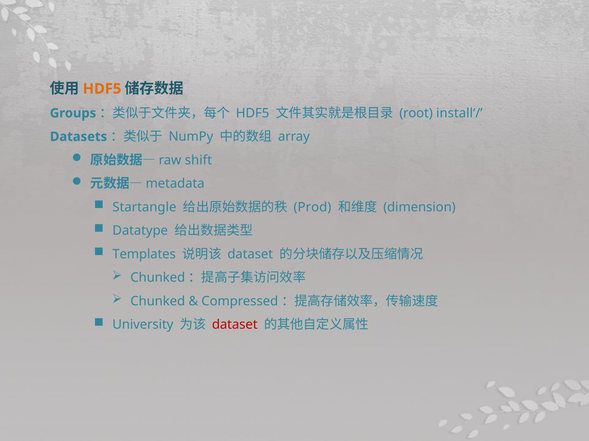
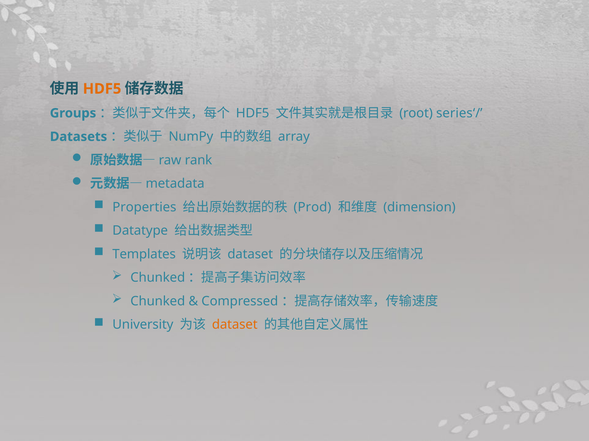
install‘/: install‘/ -> series‘/
shift: shift -> rank
Startangle: Startangle -> Properties
dataset at (235, 325) colour: red -> orange
